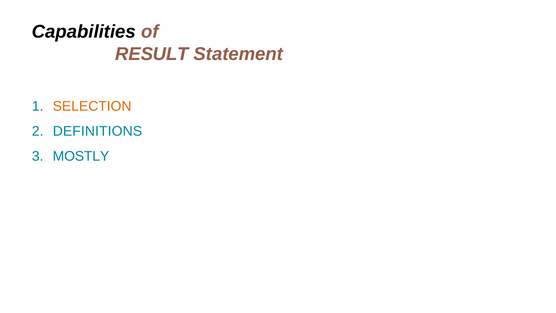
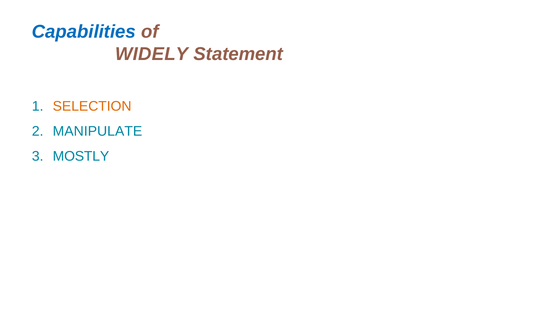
Capabilities colour: black -> blue
RESULT: RESULT -> WIDELY
DEFINITIONS: DEFINITIONS -> MANIPULATE
